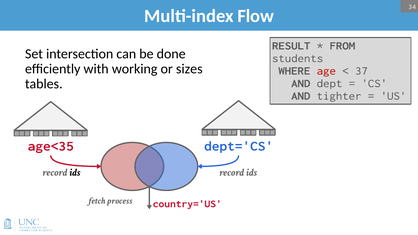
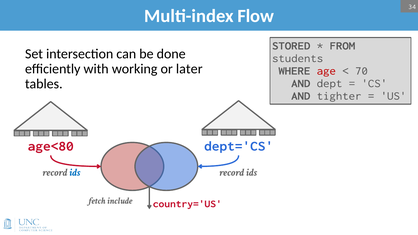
RESULT: RESULT -> STORED
sizes: sizes -> later
37: 37 -> 70
age<35: age<35 -> age<80
ids at (75, 172) colour: black -> blue
process: process -> include
